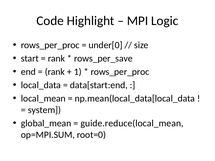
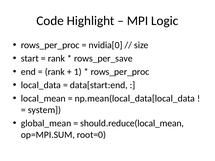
under[0: under[0 -> nvidia[0
guide.reduce(local_mean: guide.reduce(local_mean -> should.reduce(local_mean
